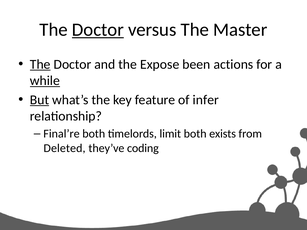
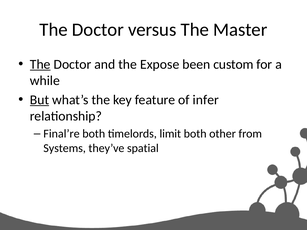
Doctor at (98, 30) underline: present -> none
actions: actions -> custom
while underline: present -> none
exists: exists -> other
Deleted: Deleted -> Systems
coding: coding -> spatial
